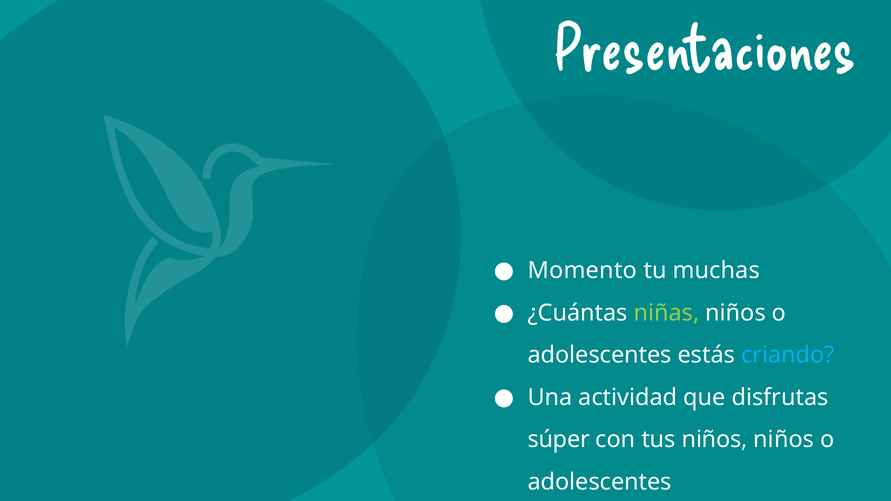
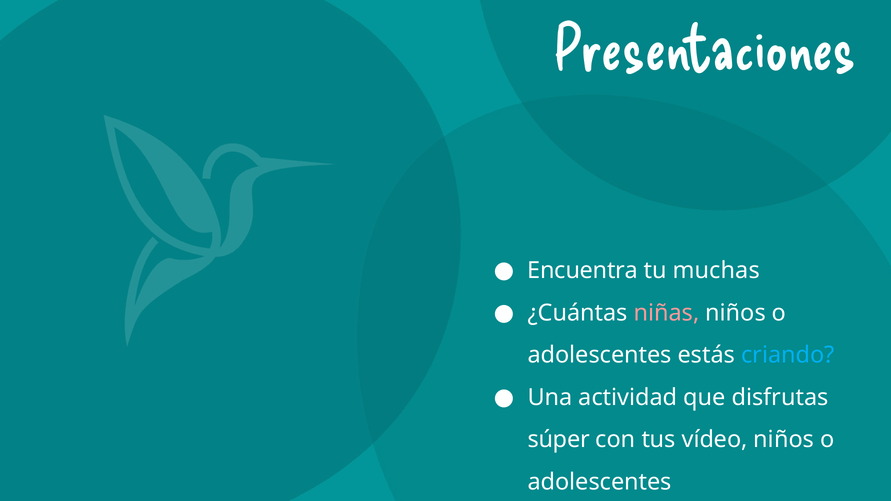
Momento: Momento -> Encuentra
niñas colour: light green -> pink
tus niños: niños -> vídeo
